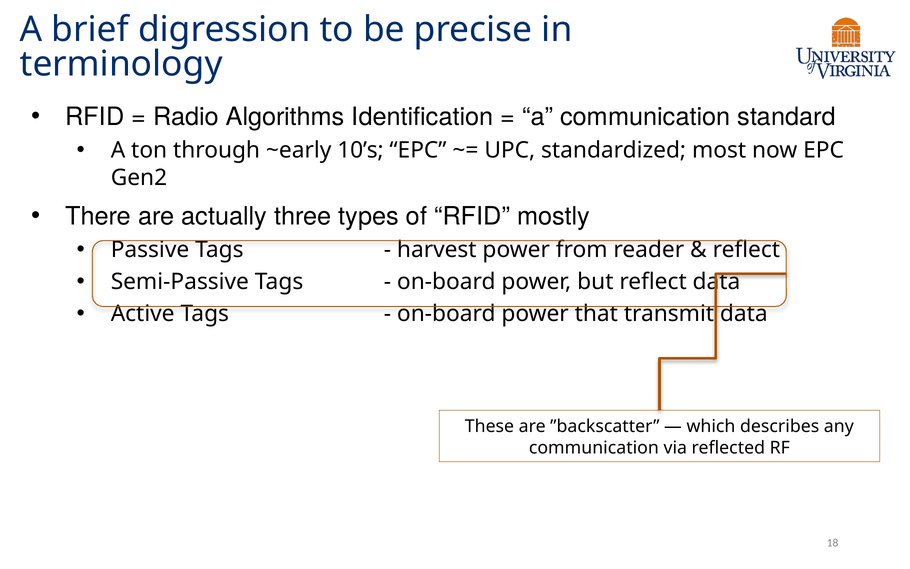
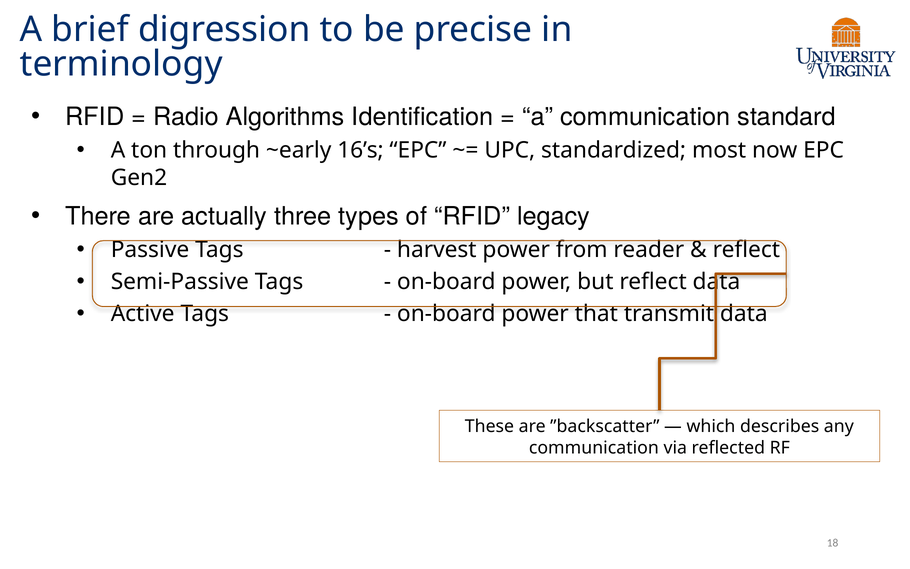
10’s: 10’s -> 16’s
mostly: mostly -> legacy
